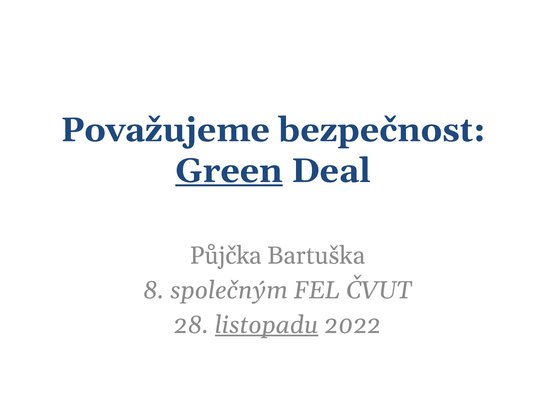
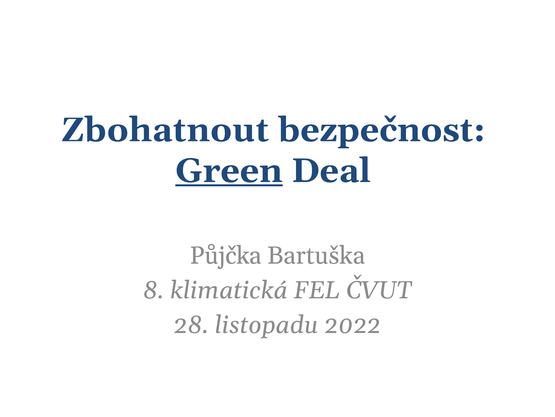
Považujeme: Považujeme -> Zbohatnout
společným: společným -> klimatická
listopadu underline: present -> none
